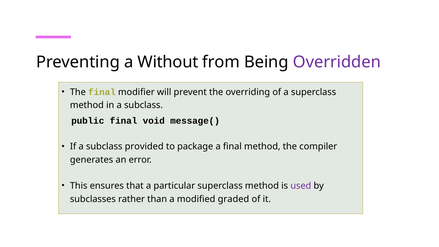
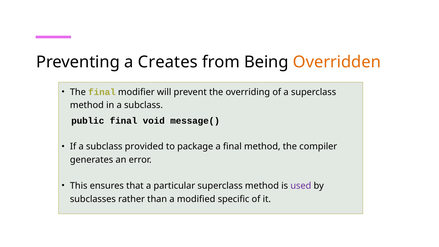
Without: Without -> Creates
Overridden colour: purple -> orange
graded: graded -> specific
